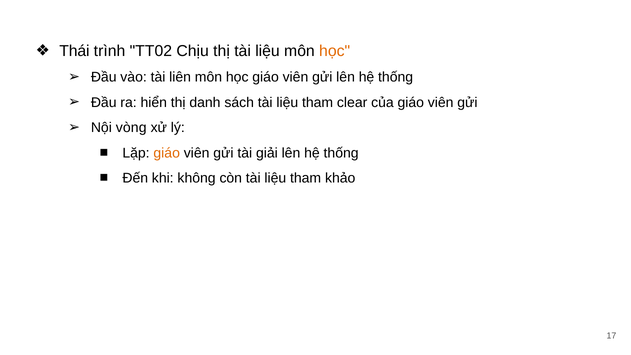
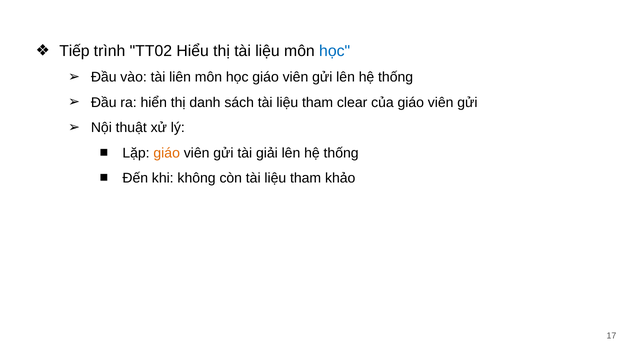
Thái: Thái -> Tiếp
Chịu: Chịu -> Hiểu
học at (335, 51) colour: orange -> blue
vòng: vòng -> thuật
